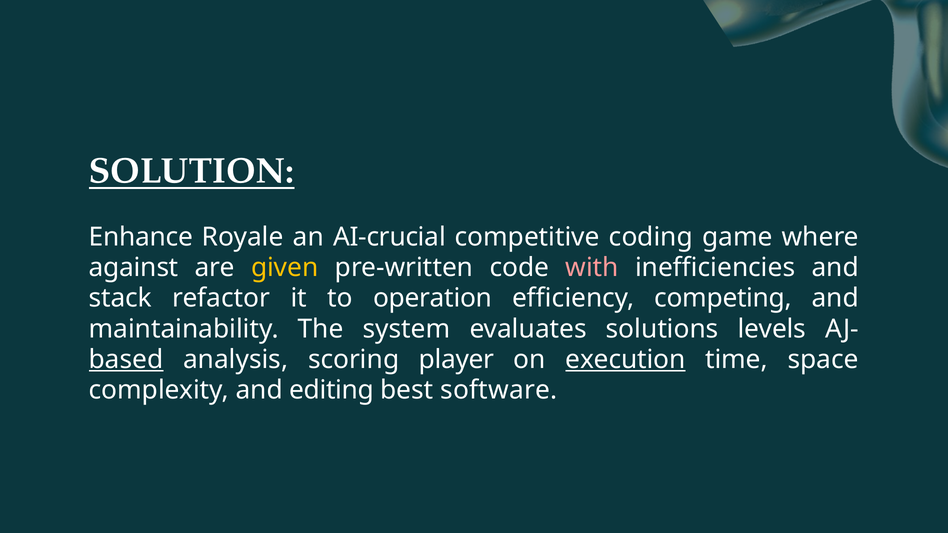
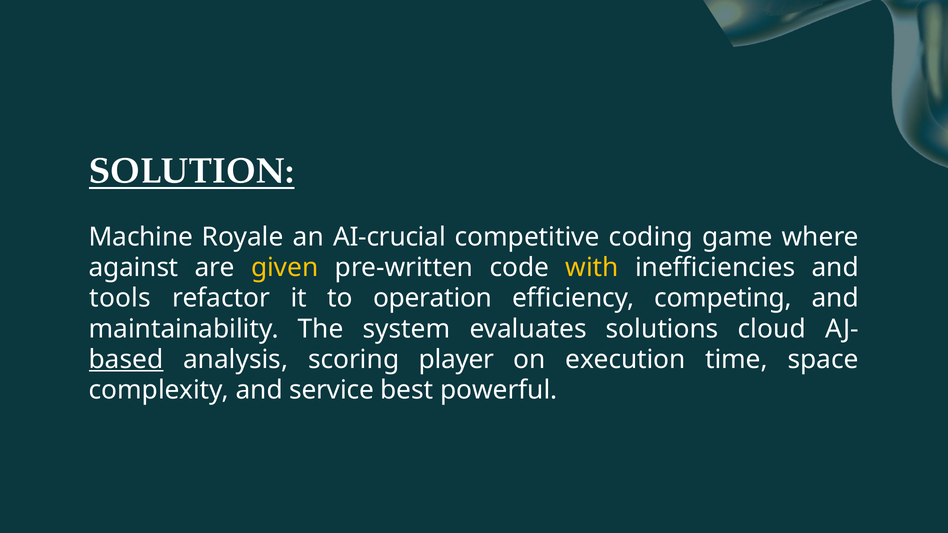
Enhance: Enhance -> Machine
with colour: pink -> yellow
stack: stack -> tools
levels: levels -> cloud
execution underline: present -> none
editing: editing -> service
software: software -> powerful
